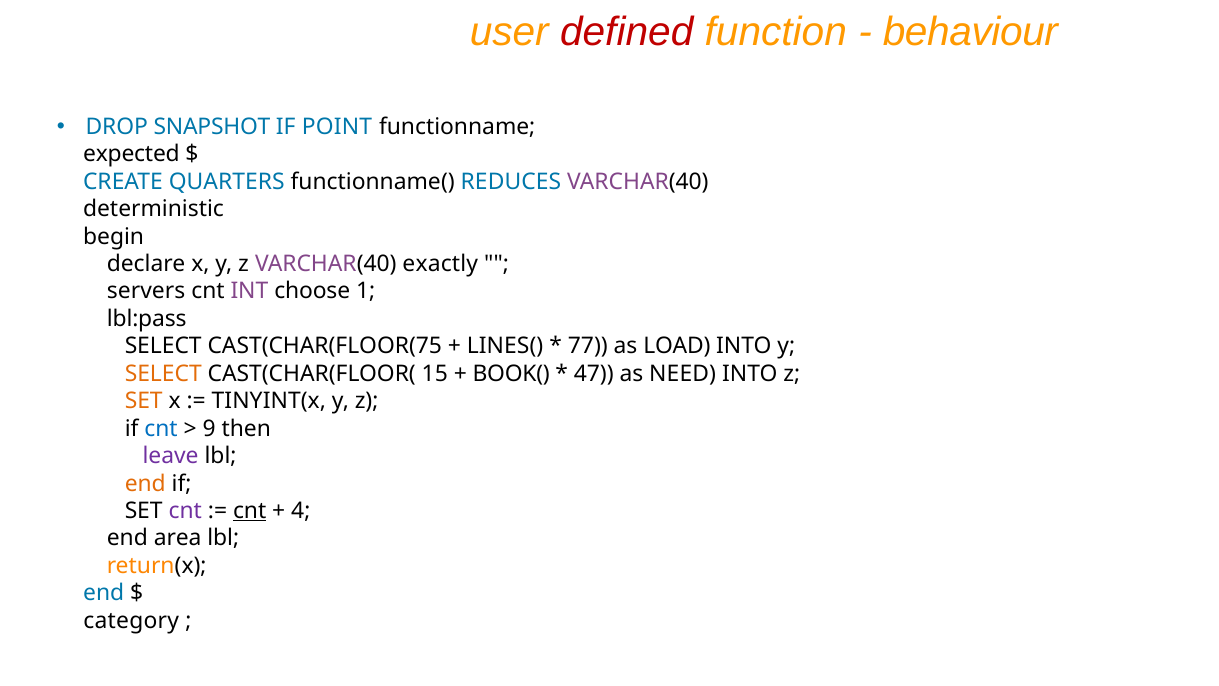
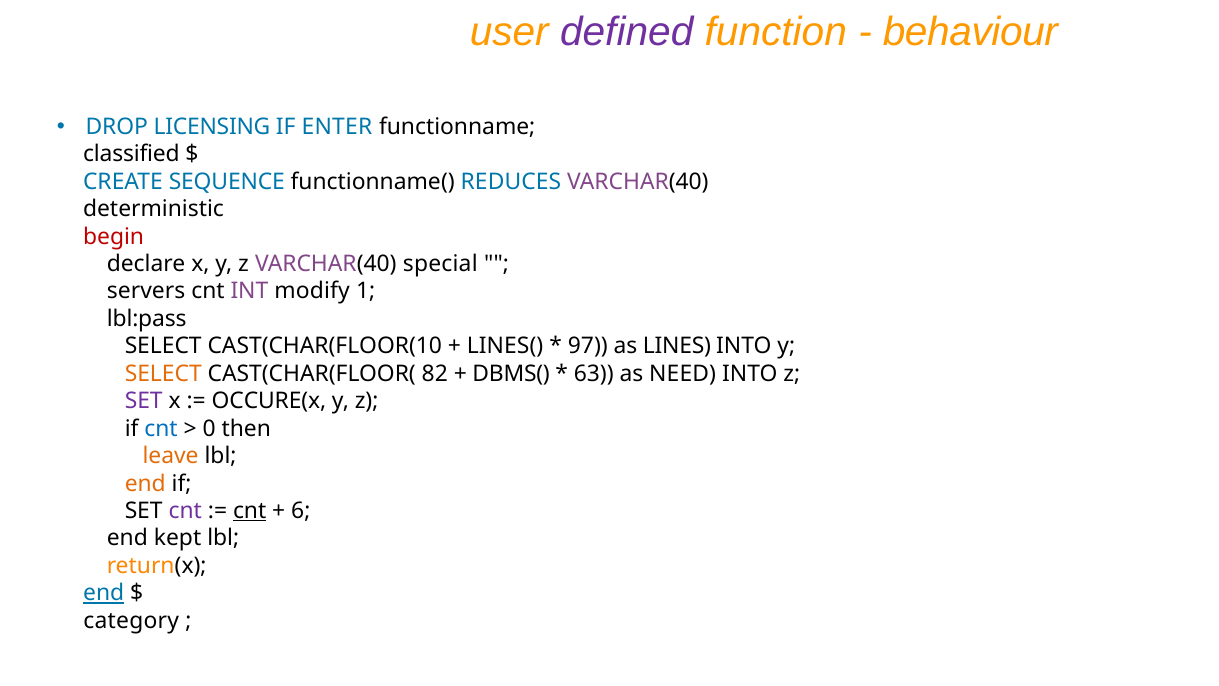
defined colour: red -> purple
SNAPSHOT: SNAPSHOT -> LICENSING
POINT: POINT -> ENTER
expected: expected -> classified
QUARTERS: QUARTERS -> SEQUENCE
begin colour: black -> red
exactly: exactly -> special
choose: choose -> modify
CAST(CHAR(FLOOR(75: CAST(CHAR(FLOOR(75 -> CAST(CHAR(FLOOR(10
77: 77 -> 97
LOAD: LOAD -> LINES
15: 15 -> 82
BOOK(: BOOK( -> DBMS(
47: 47 -> 63
SET at (144, 401) colour: orange -> purple
TINYINT(x: TINYINT(x -> OCCURE(x
9: 9 -> 0
leave colour: purple -> orange
4: 4 -> 6
area: area -> kept
end at (104, 593) underline: none -> present
